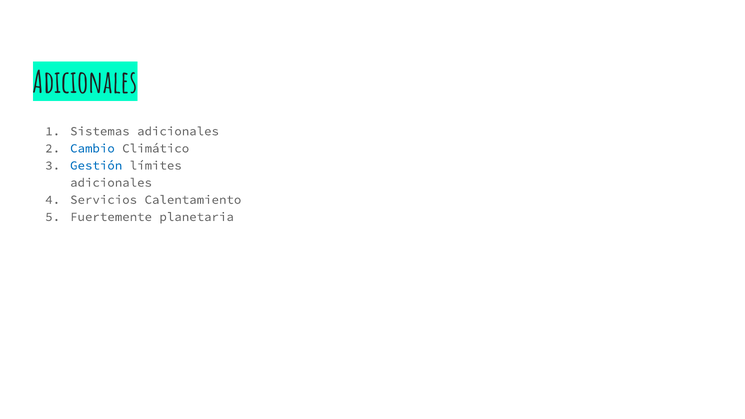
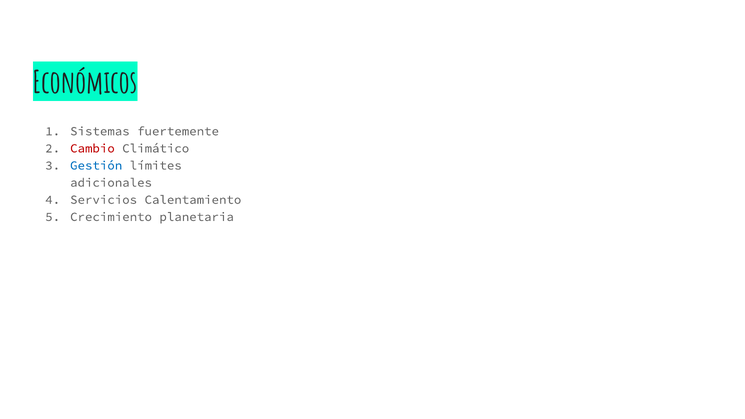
Adicionales at (85, 83): Adicionales -> Económicos
Sistemas adicionales: adicionales -> fuertemente
Cambio colour: blue -> red
Fuertemente: Fuertemente -> Crecimiento
